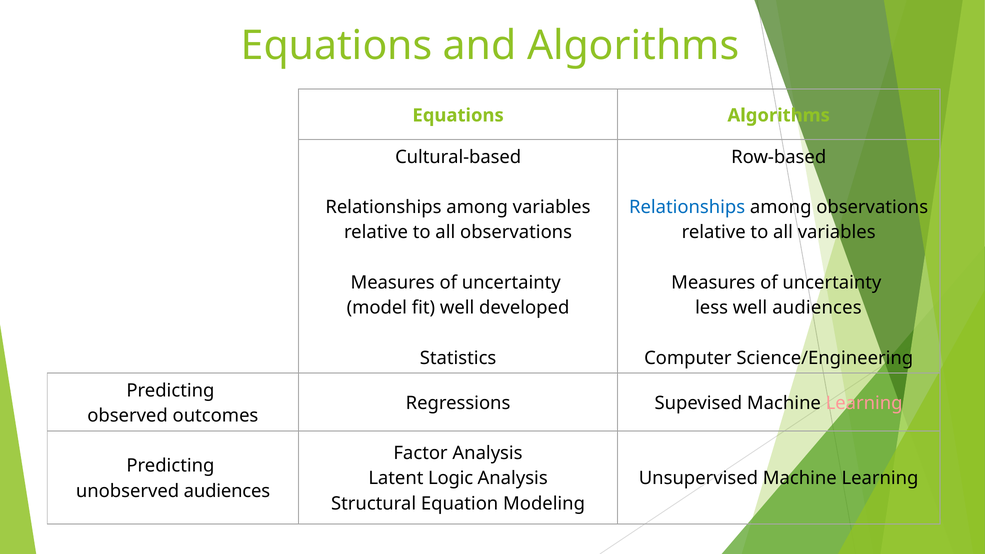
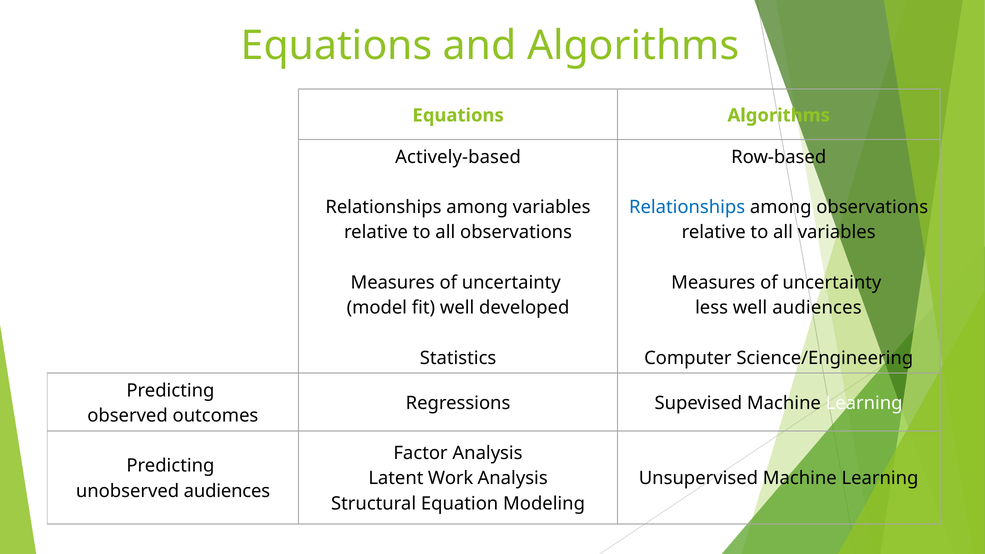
Cultural-based: Cultural-based -> Actively-based
Learning at (864, 403) colour: pink -> white
Logic: Logic -> Work
